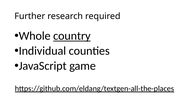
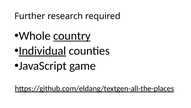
Individual underline: none -> present
